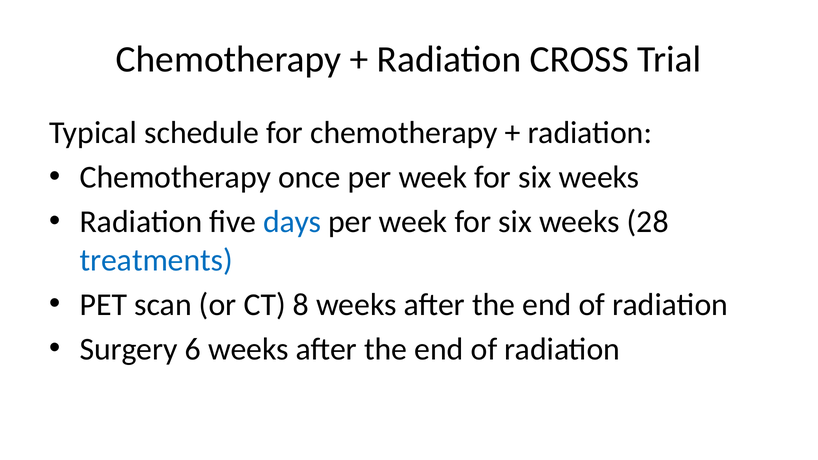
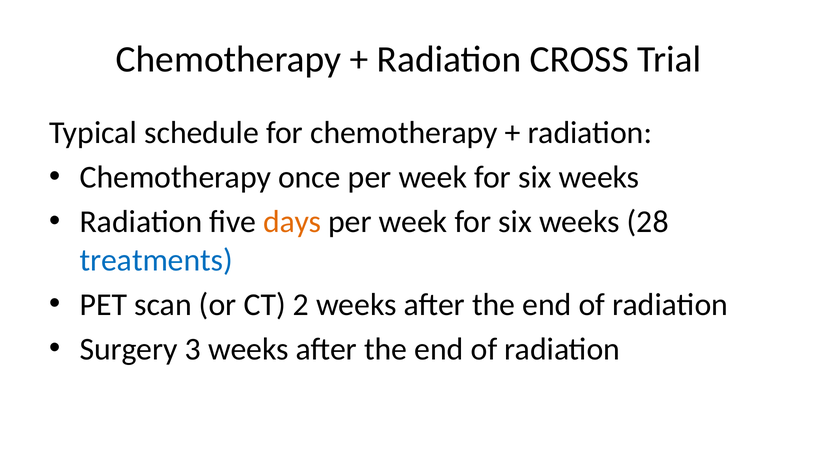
days colour: blue -> orange
8: 8 -> 2
6: 6 -> 3
